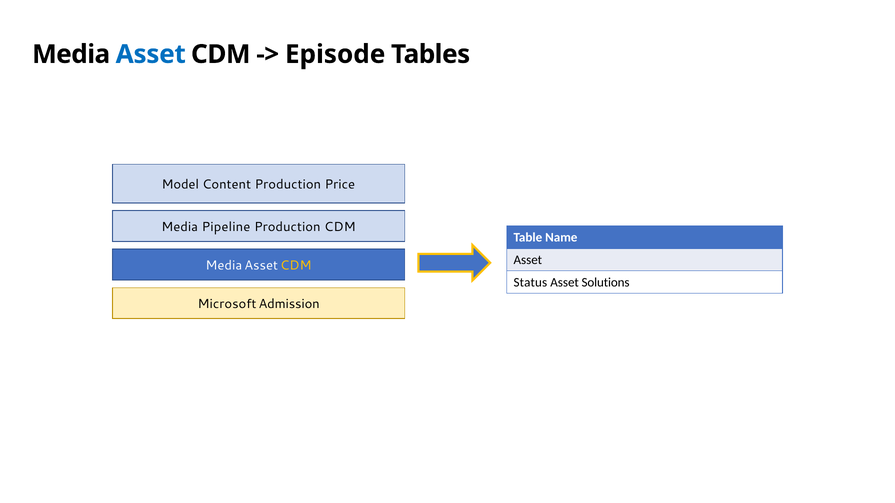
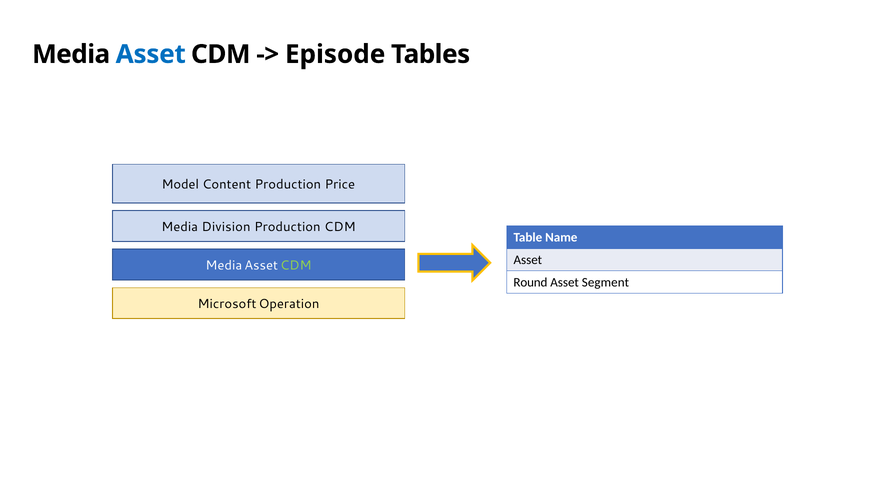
Pipeline: Pipeline -> Division
CDM at (296, 266) colour: yellow -> light green
Status: Status -> Round
Solutions: Solutions -> Segment
Admission: Admission -> Operation
